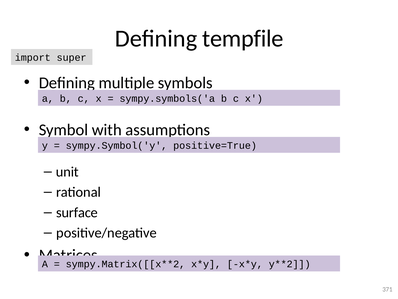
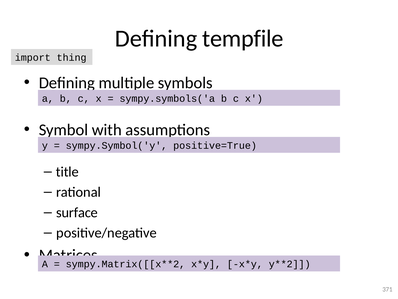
super: super -> thing
unit: unit -> title
